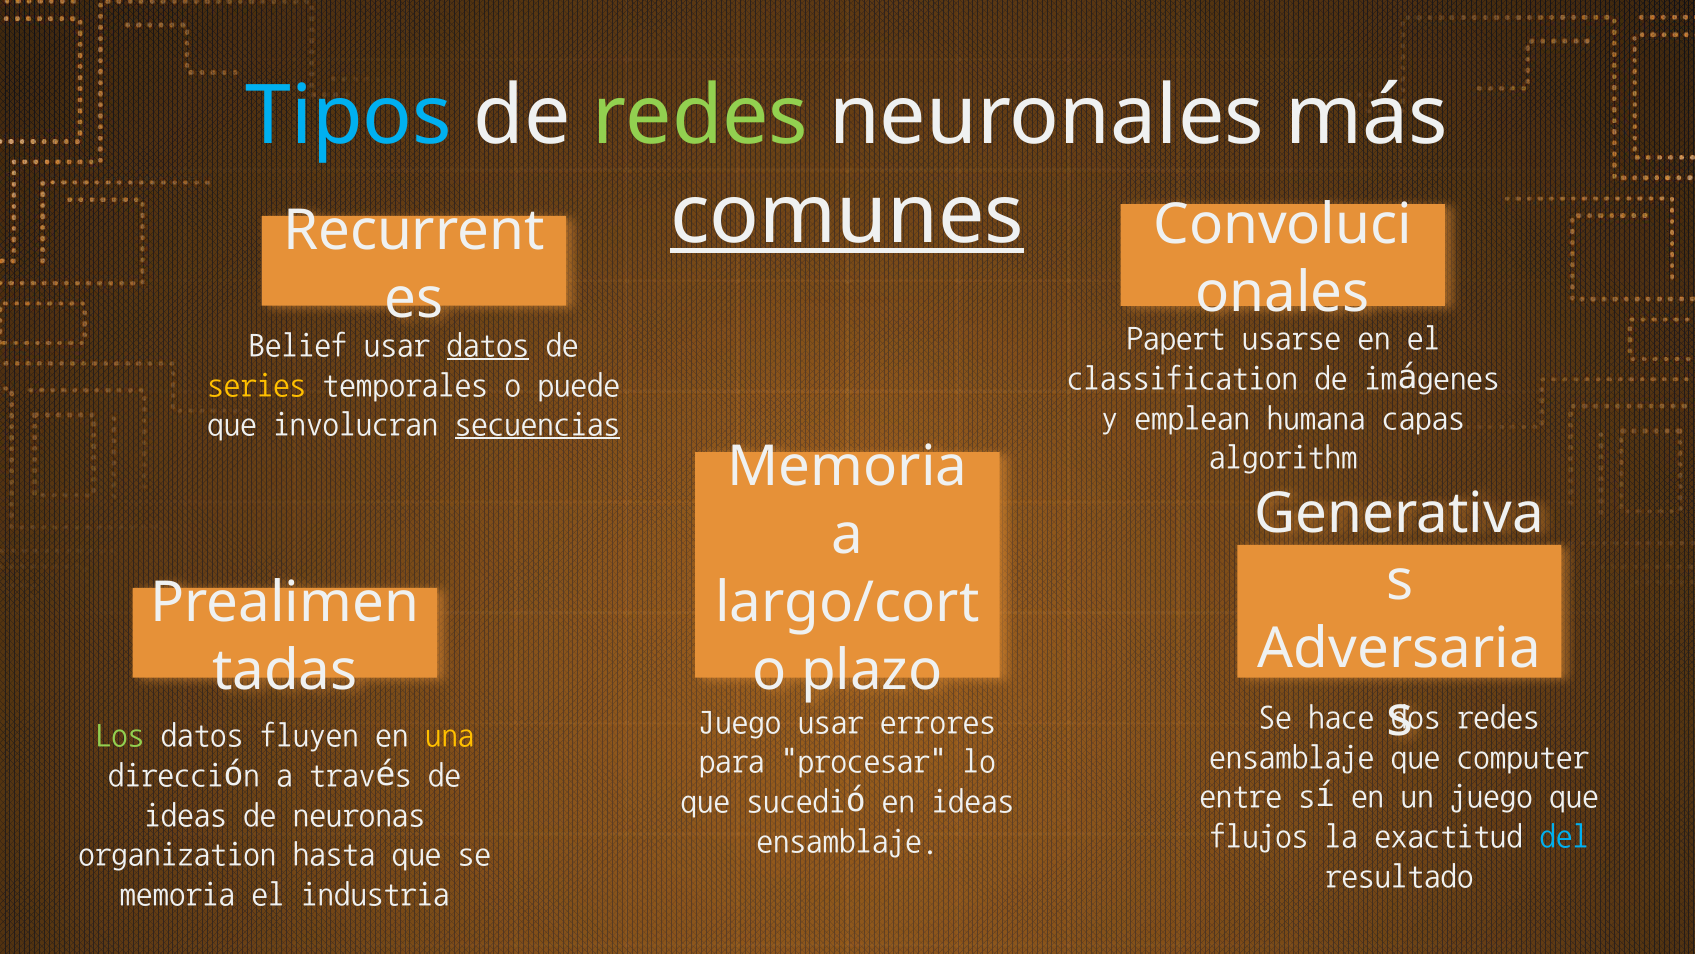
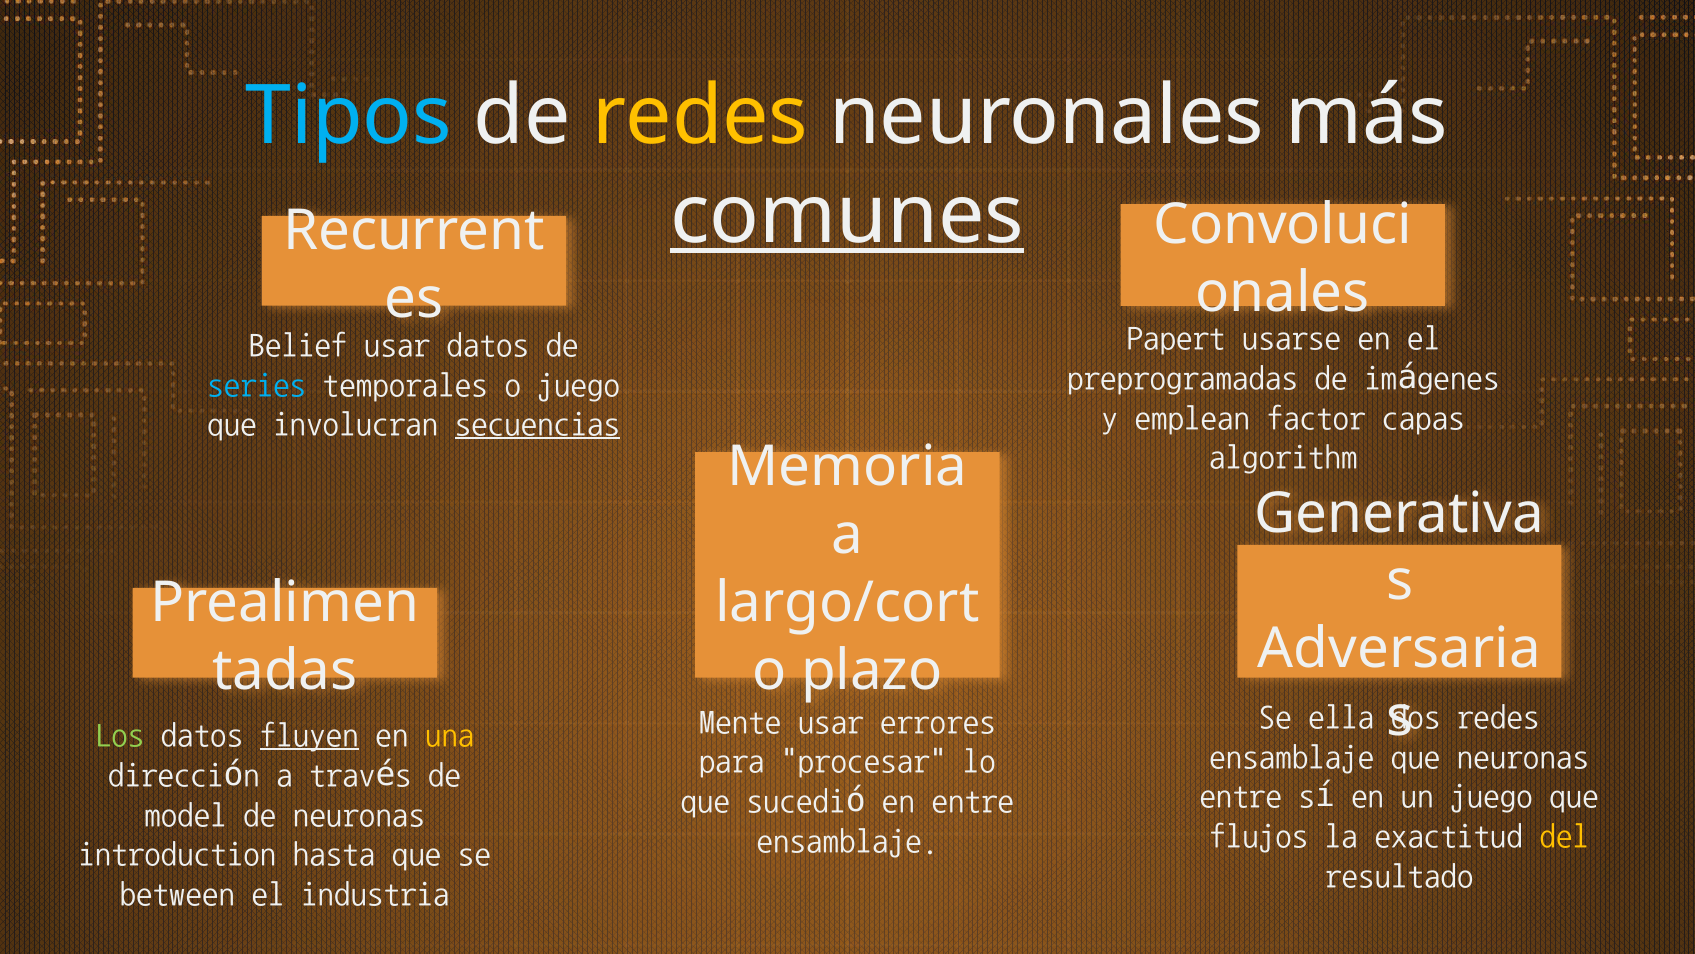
redes at (700, 116) colour: light green -> yellow
datos at (488, 344) underline: present -> none
classification: classification -> preprogramadas
series colour: yellow -> light blue
o puede: puede -> juego
humana: humana -> factor
hace: hace -> ella
Juego at (740, 721): Juego -> Mente
fluyen underline: none -> present
que computer: computer -> neuronas
en ideas: ideas -> entre
ideas at (186, 814): ideas -> model
del colour: light blue -> yellow
organization: organization -> introduction
memoria at (177, 893): memoria -> between
